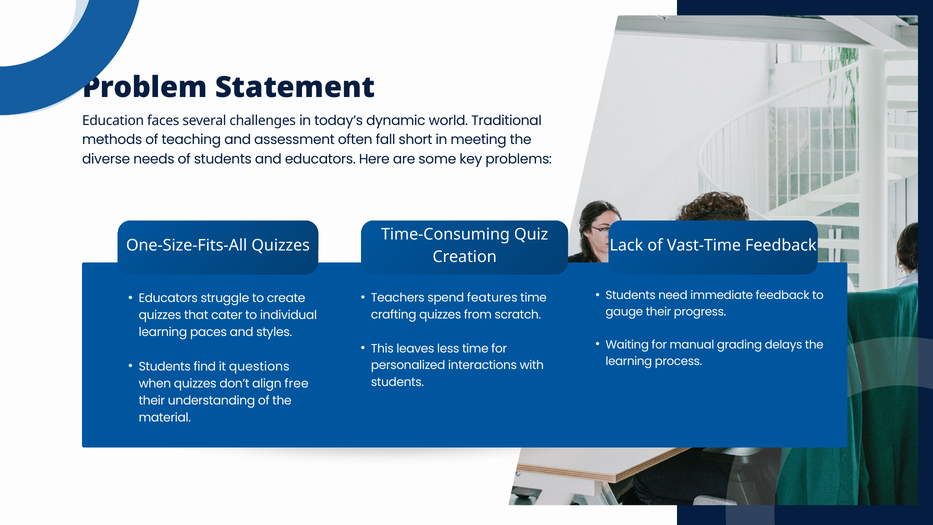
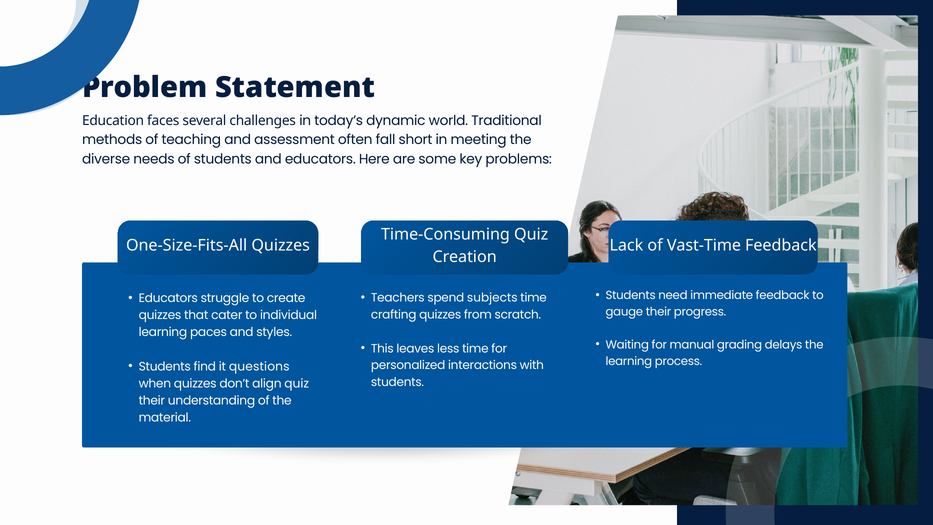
features: features -> subjects
align free: free -> quiz
